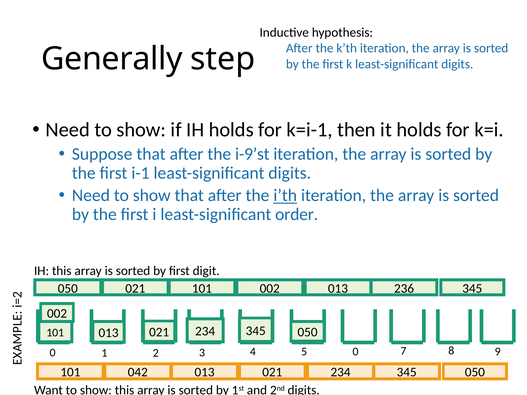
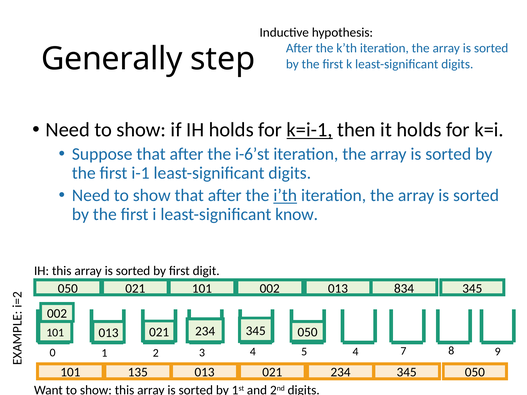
k=i-1 underline: none -> present
i-9’st: i-9’st -> i-6’st
order: order -> know
236: 236 -> 834
5 0: 0 -> 4
042: 042 -> 135
